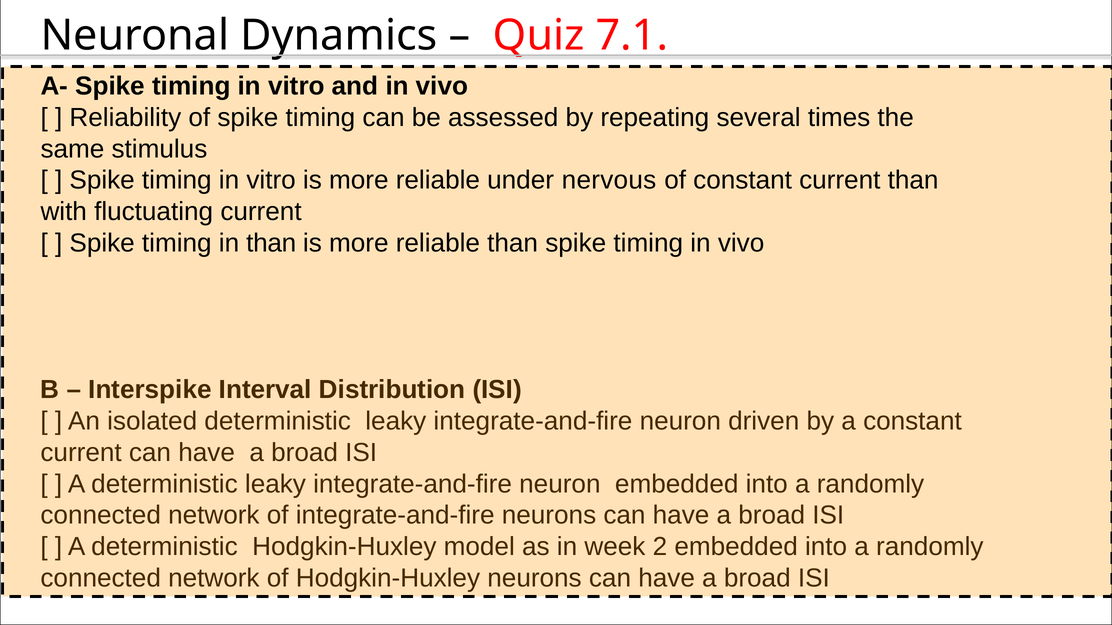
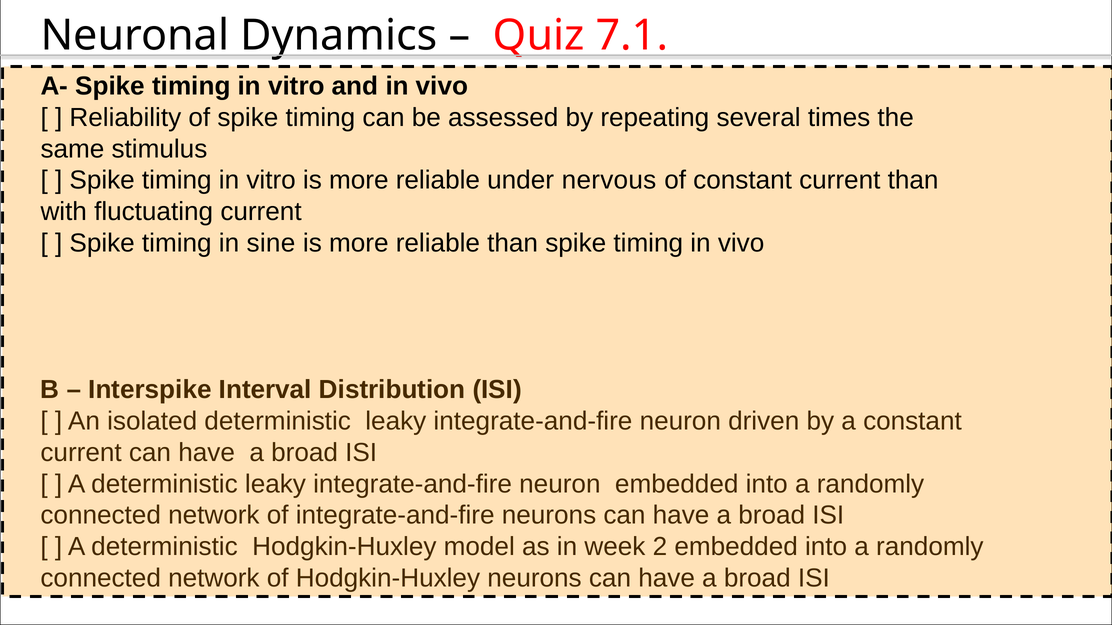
in than: than -> sine
